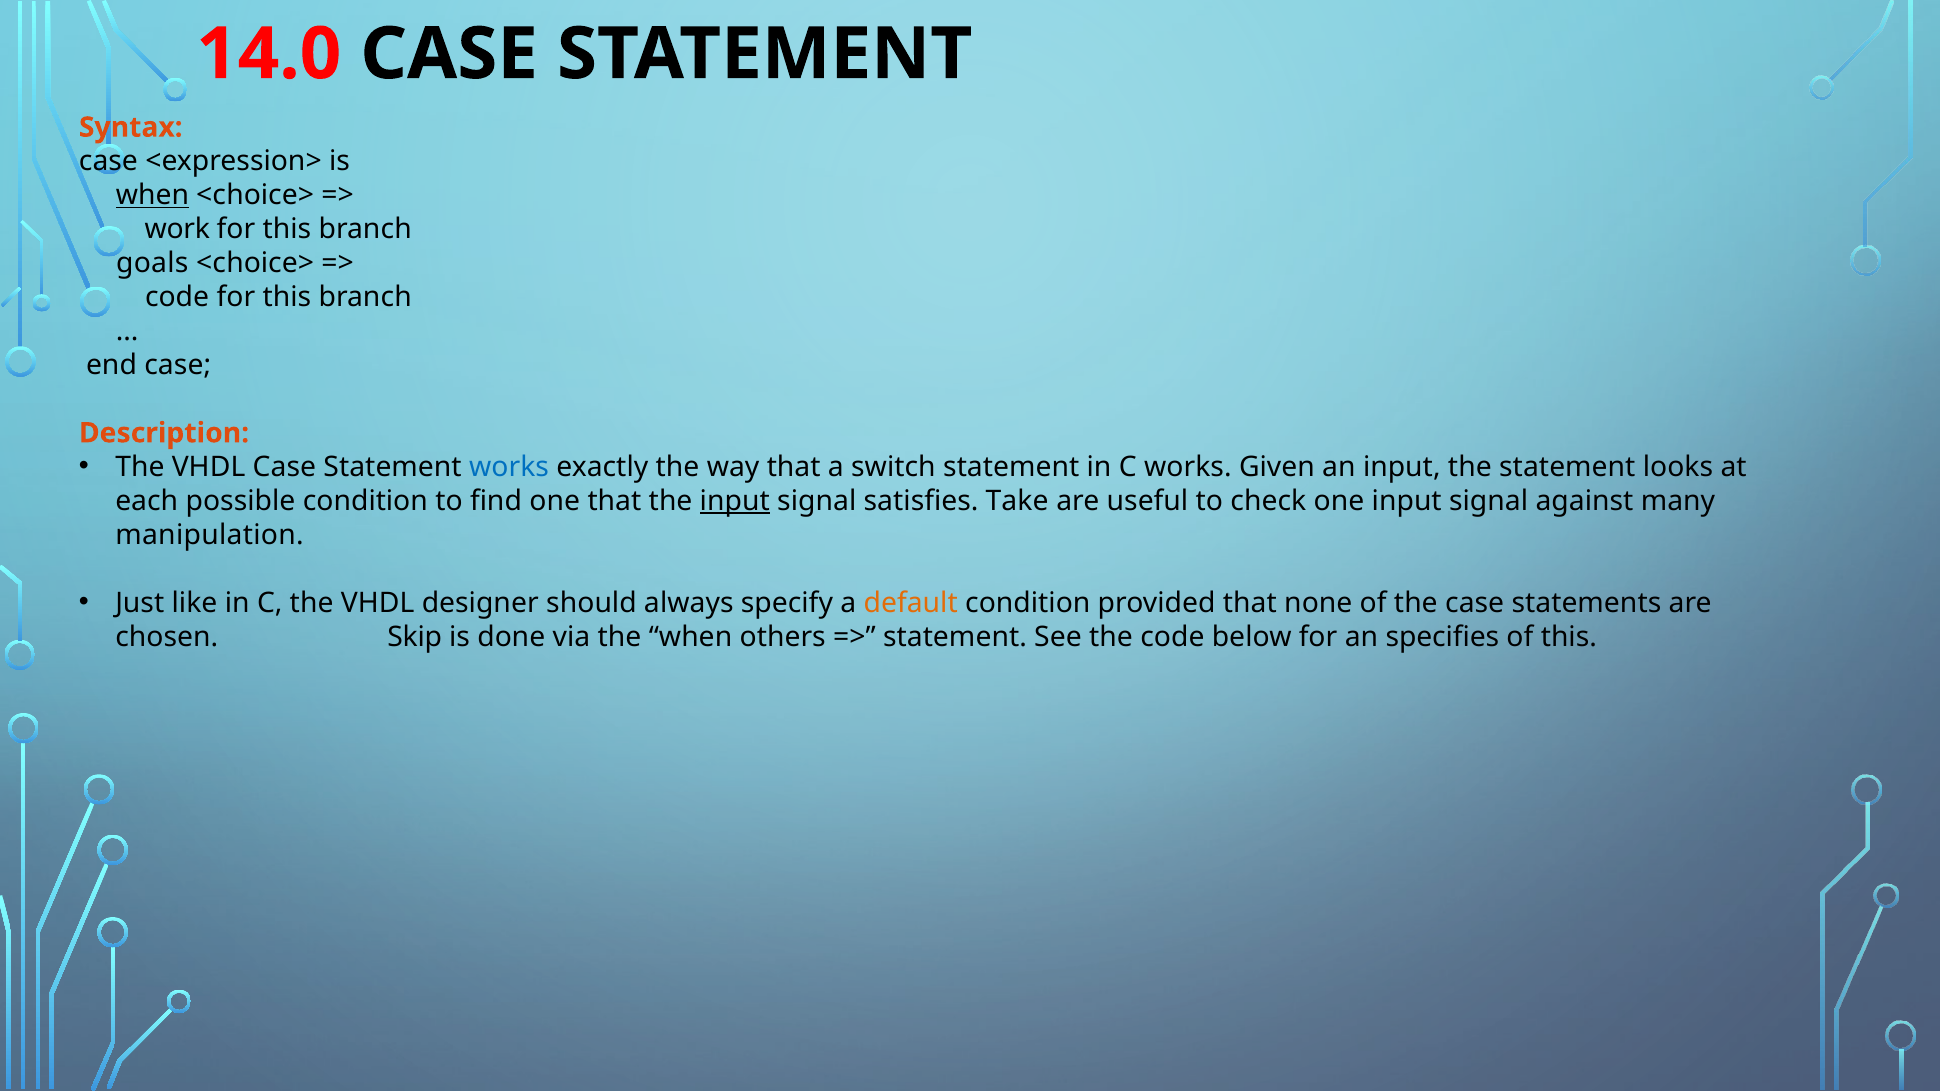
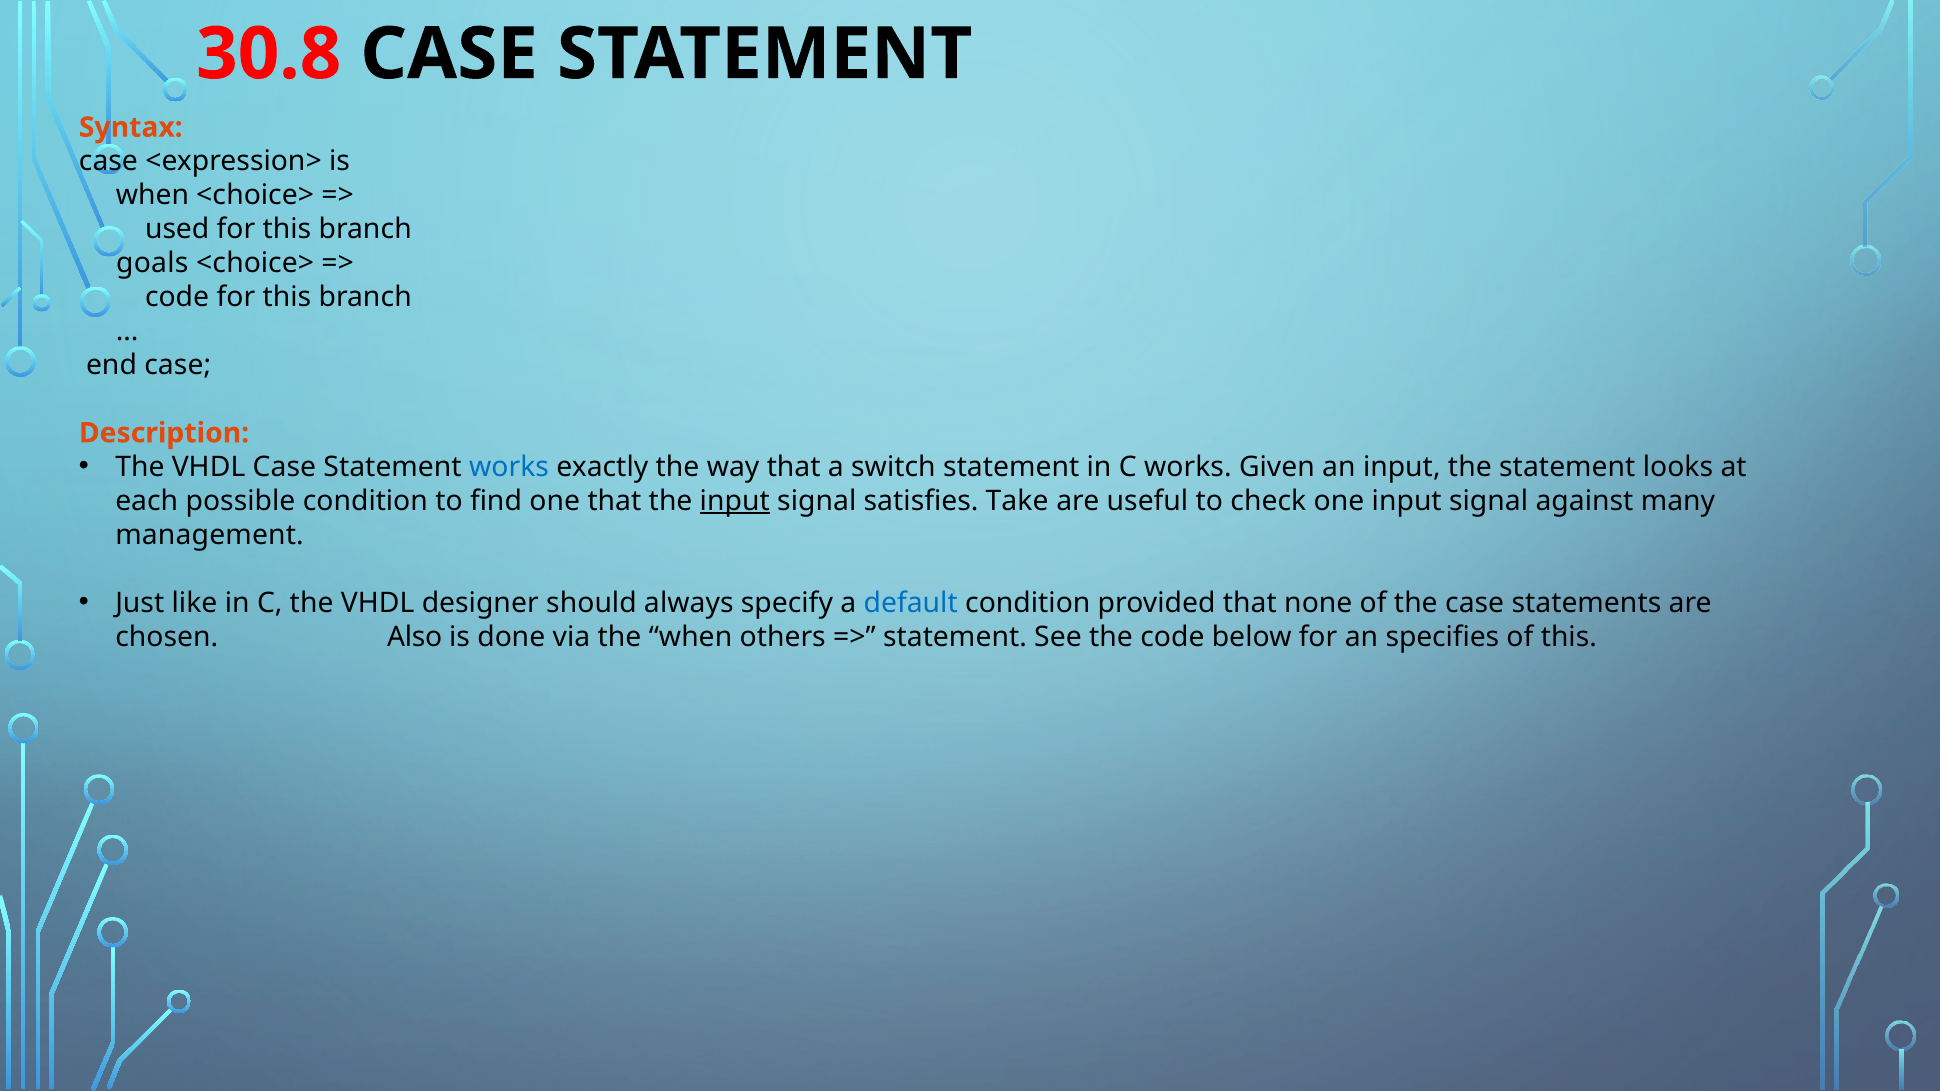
14.0: 14.0 -> 30.8
when at (152, 195) underline: present -> none
work: work -> used
manipulation: manipulation -> management
default colour: orange -> blue
Skip: Skip -> Also
